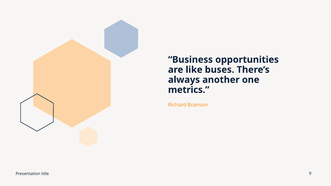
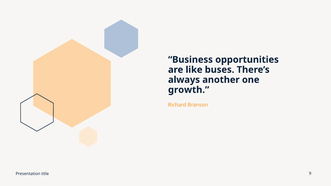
metrics: metrics -> growth
